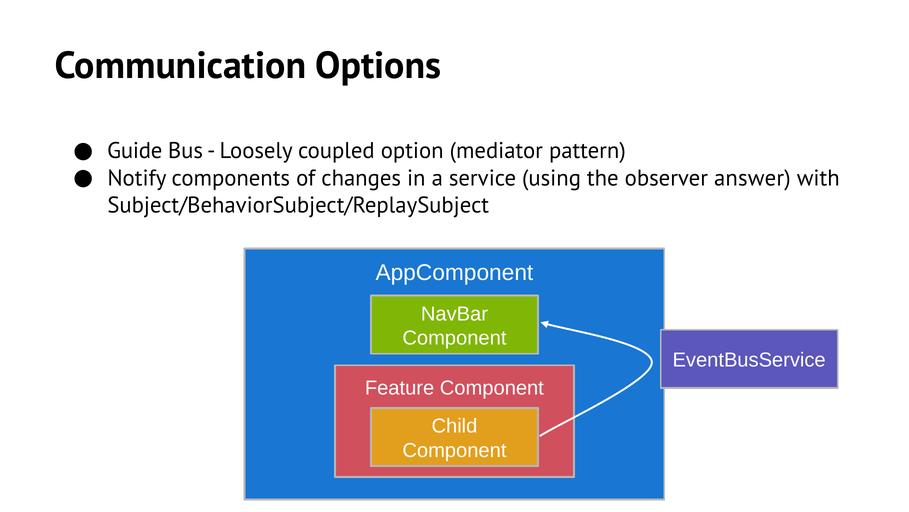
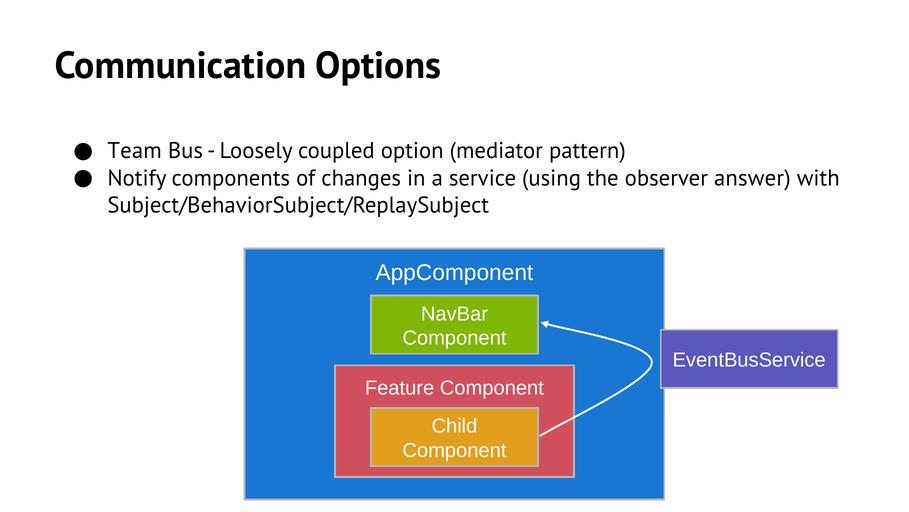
Guide: Guide -> Team
